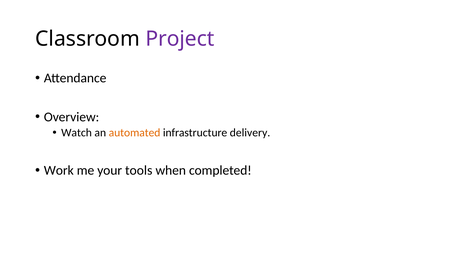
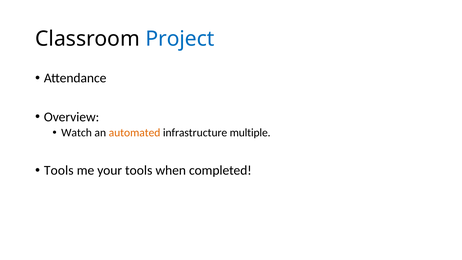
Project colour: purple -> blue
delivery: delivery -> multiple
Work at (59, 170): Work -> Tools
